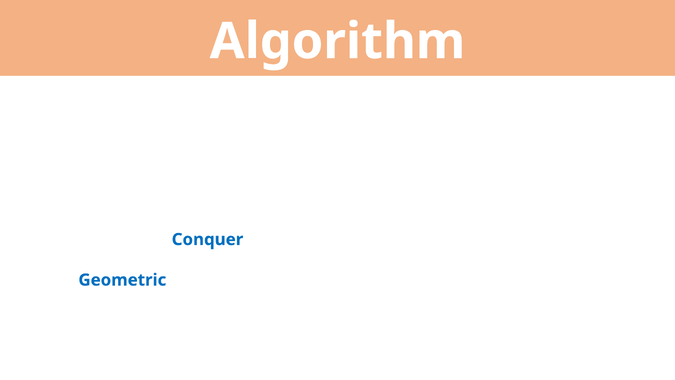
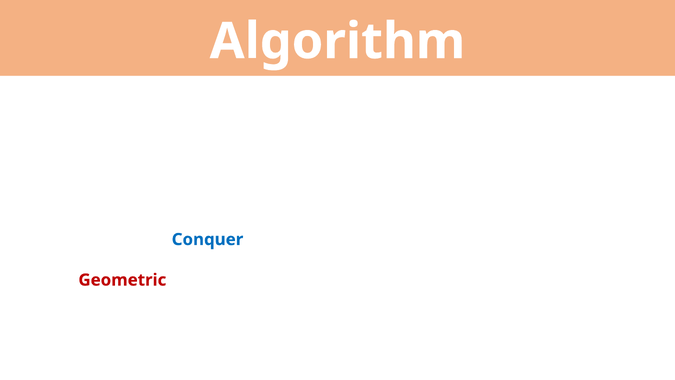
Geometric colour: blue -> red
